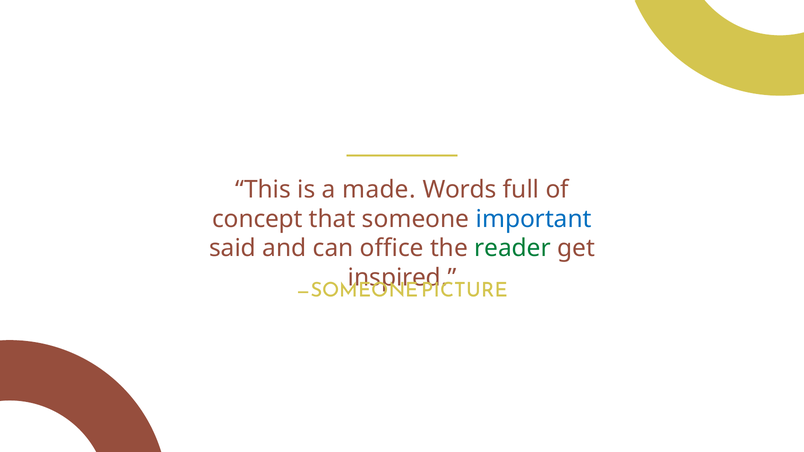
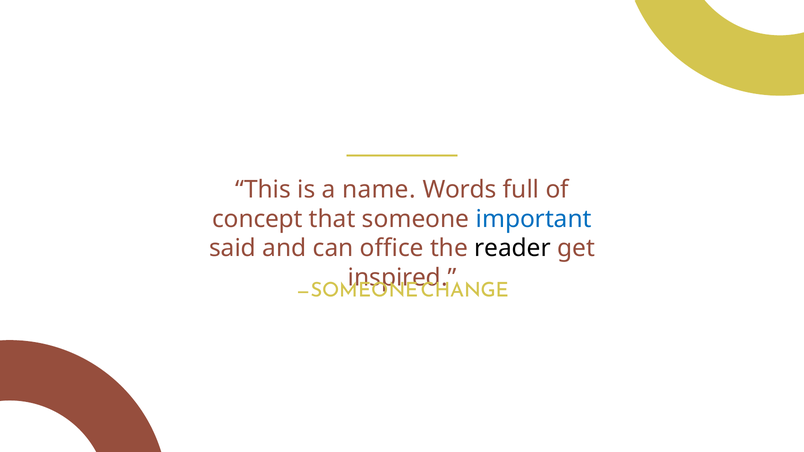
made: made -> name
reader colour: green -> black
PICTURE: PICTURE -> CHANGE
